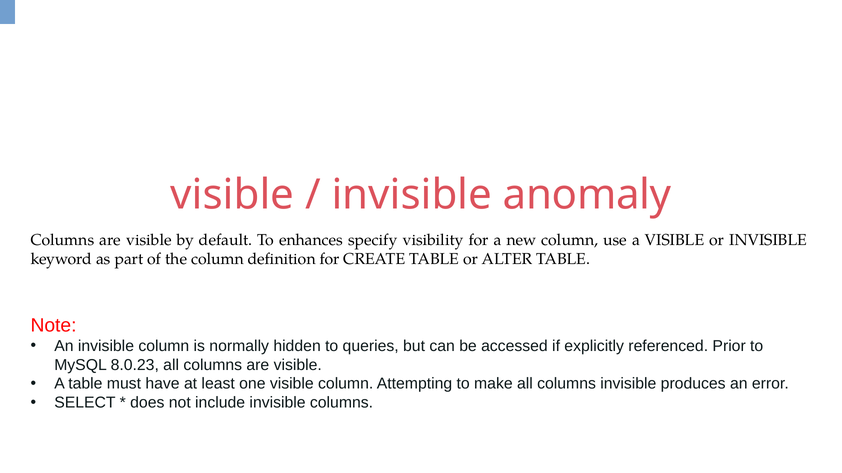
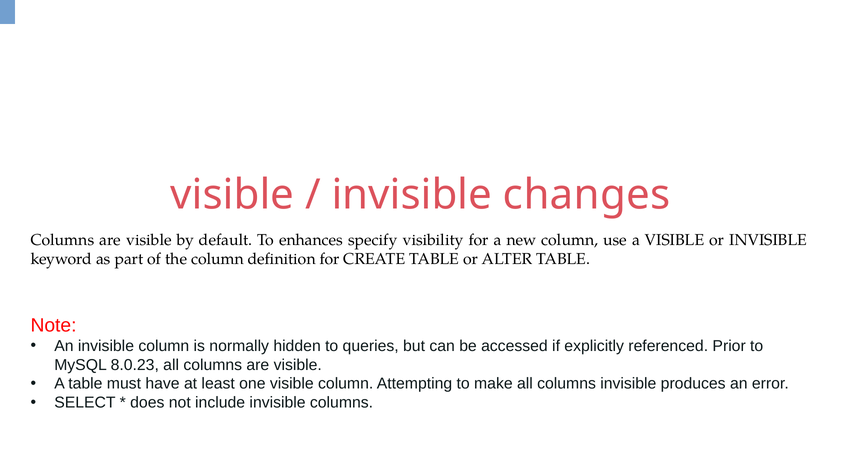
anomaly: anomaly -> changes
